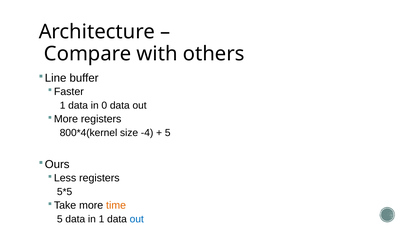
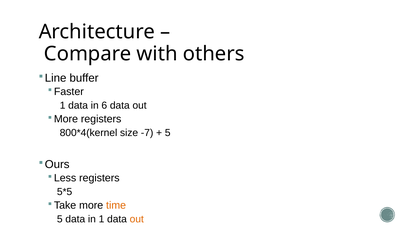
0: 0 -> 6
-4: -4 -> -7
out at (137, 220) colour: blue -> orange
